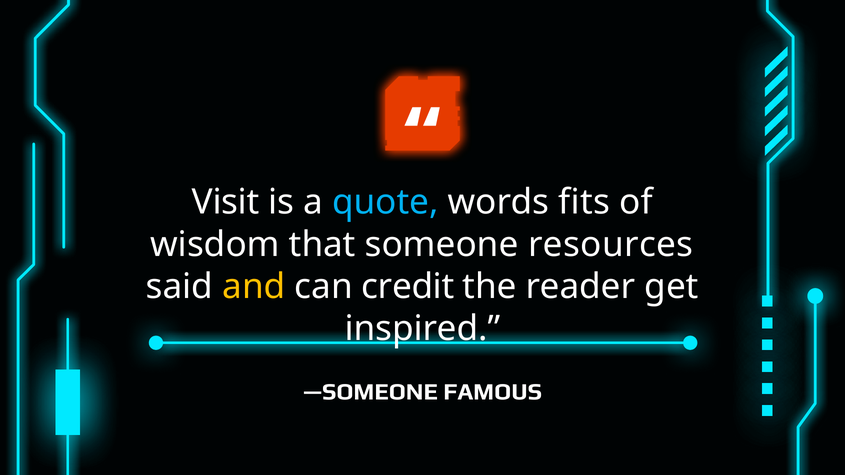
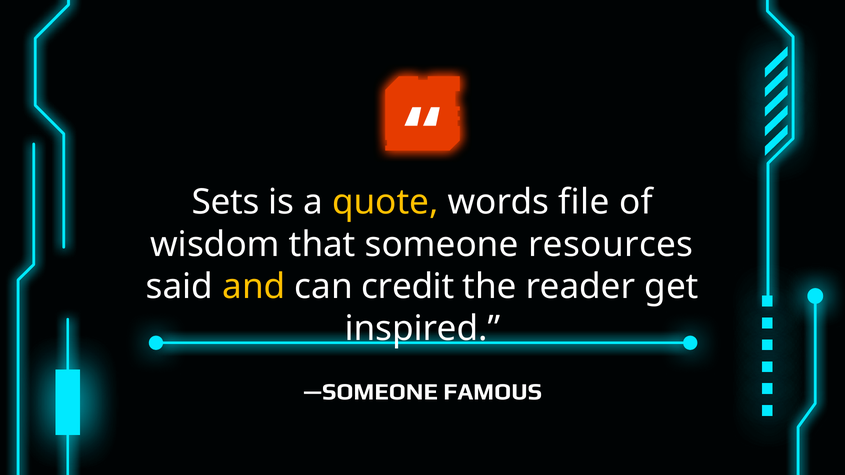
Visit: Visit -> Sets
quote colour: light blue -> yellow
fits: fits -> file
